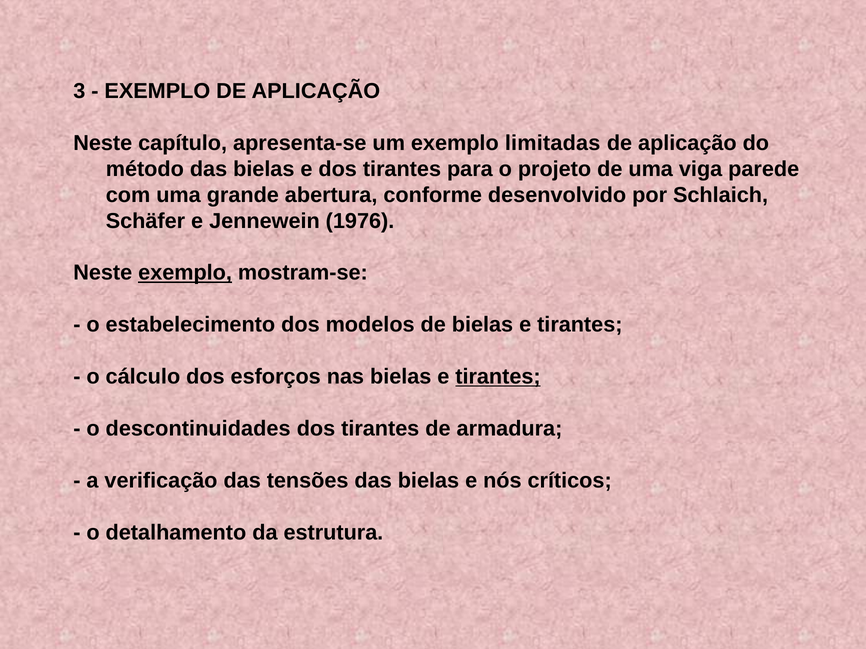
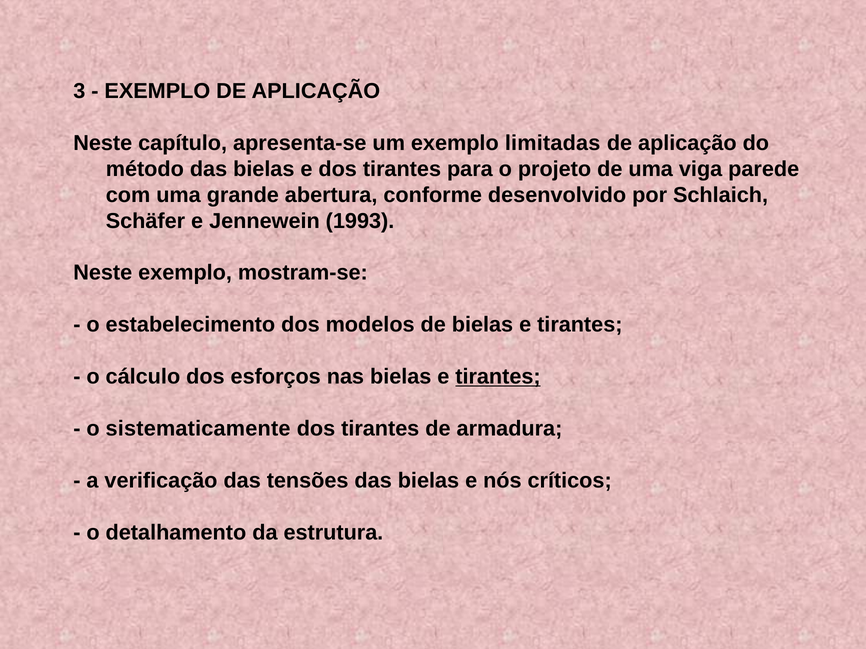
1976: 1976 -> 1993
exemplo at (185, 273) underline: present -> none
descontinuidades: descontinuidades -> sistematicamente
